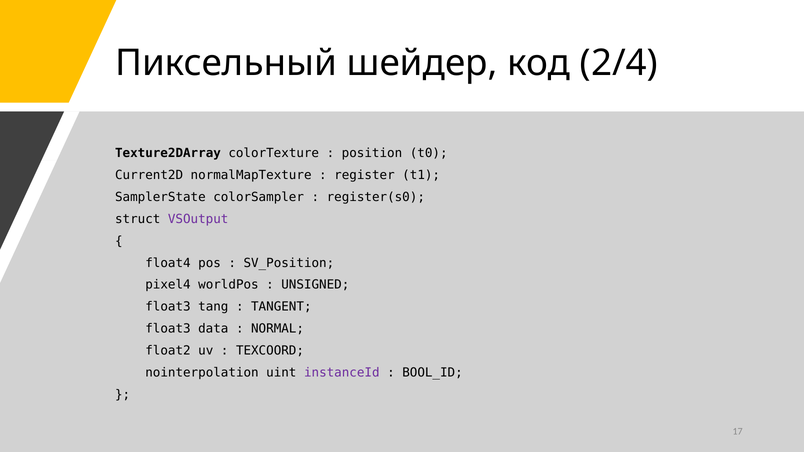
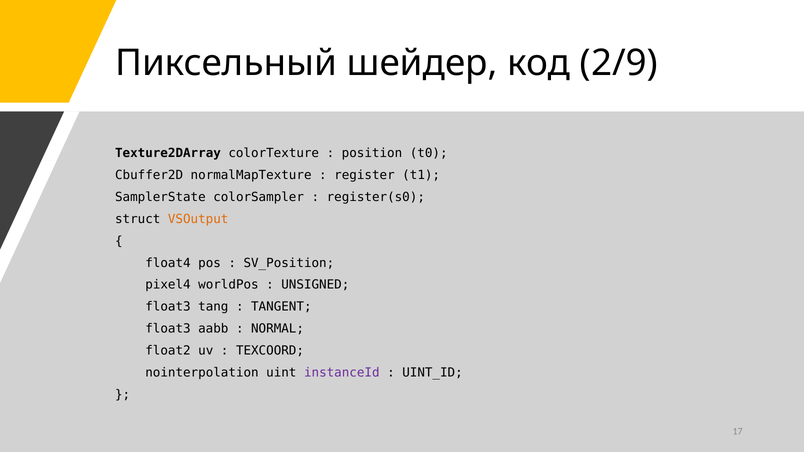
2/4: 2/4 -> 2/9
Current2D: Current2D -> Cbuffer2D
VSOutput colour: purple -> orange
data: data -> aabb
BOOL_ID: BOOL_ID -> UINT_ID
